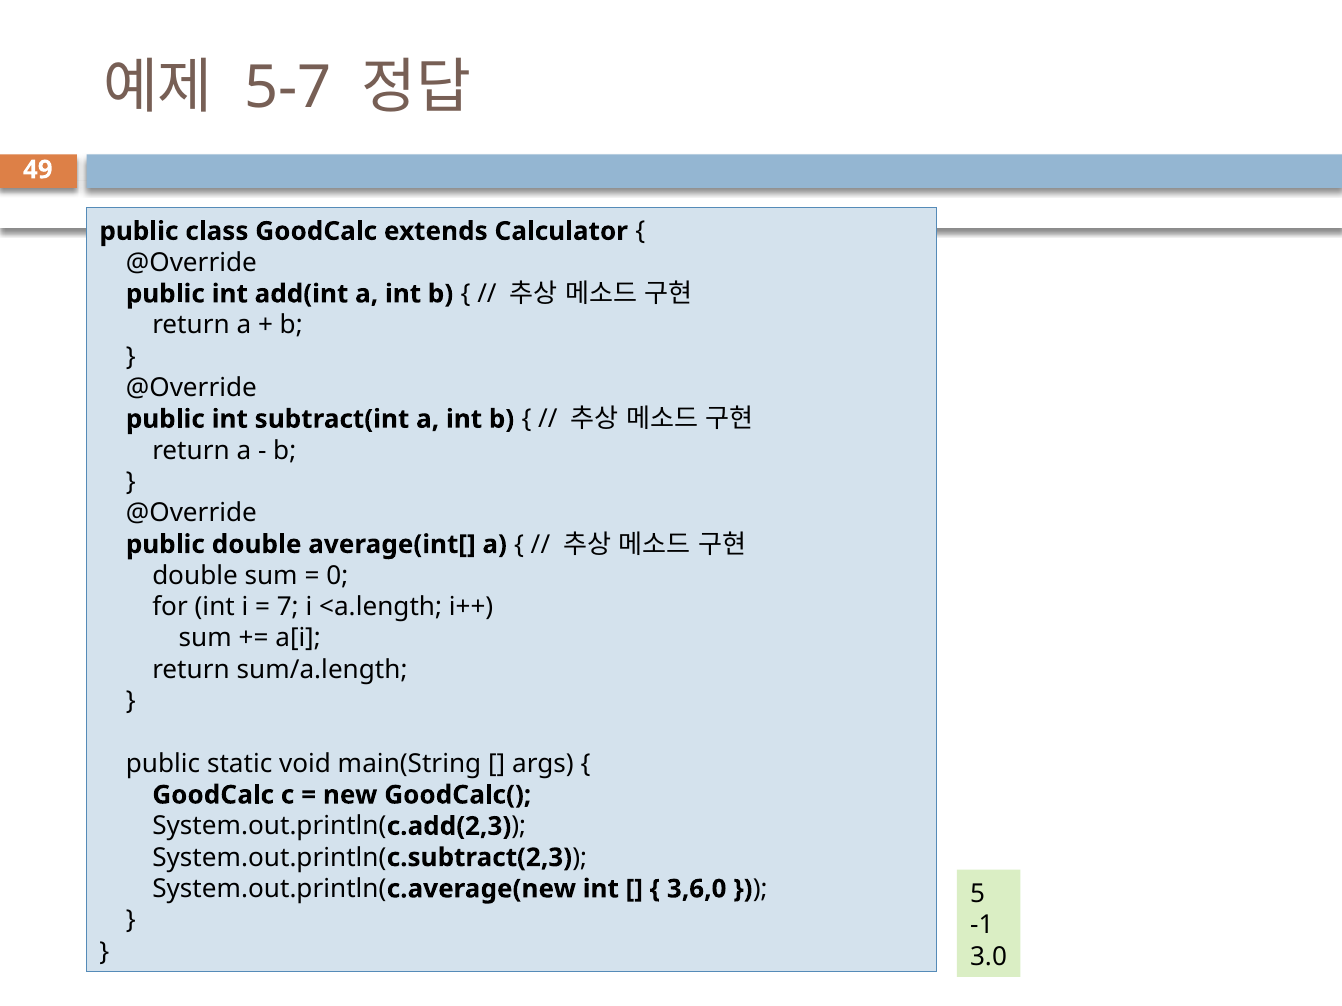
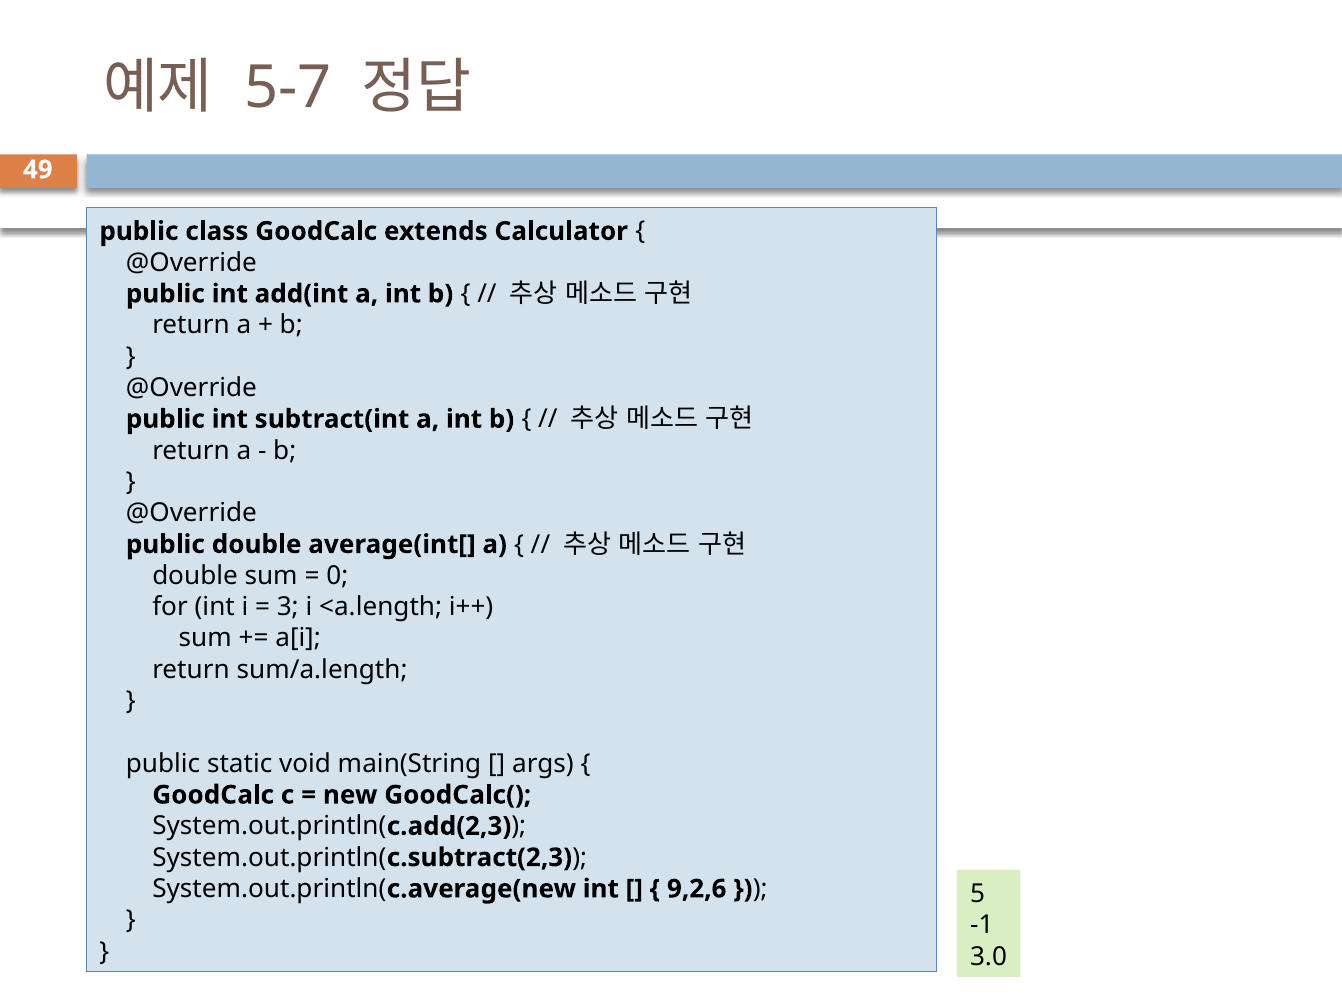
7: 7 -> 3
3,6,0: 3,6,0 -> 9,2,6
